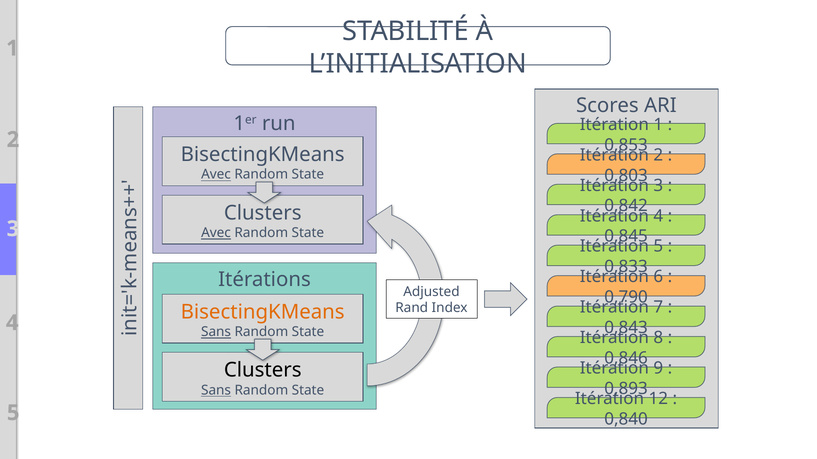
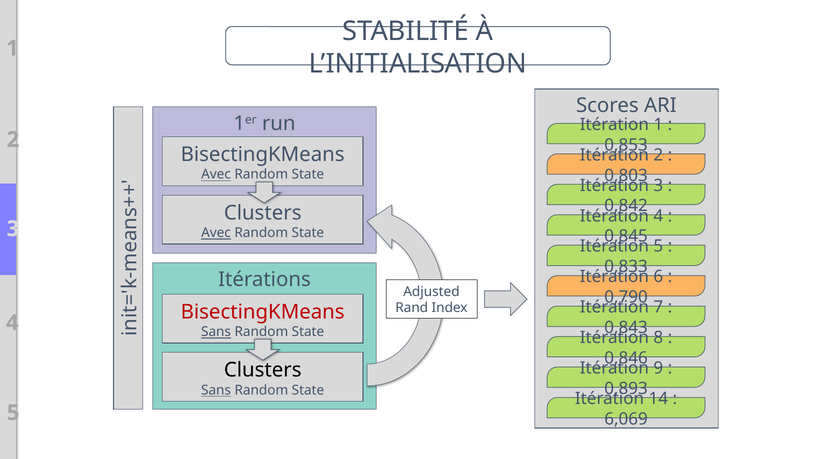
BisectingKMeans at (263, 312) colour: orange -> red
12: 12 -> 14
0,840: 0,840 -> 6,069
